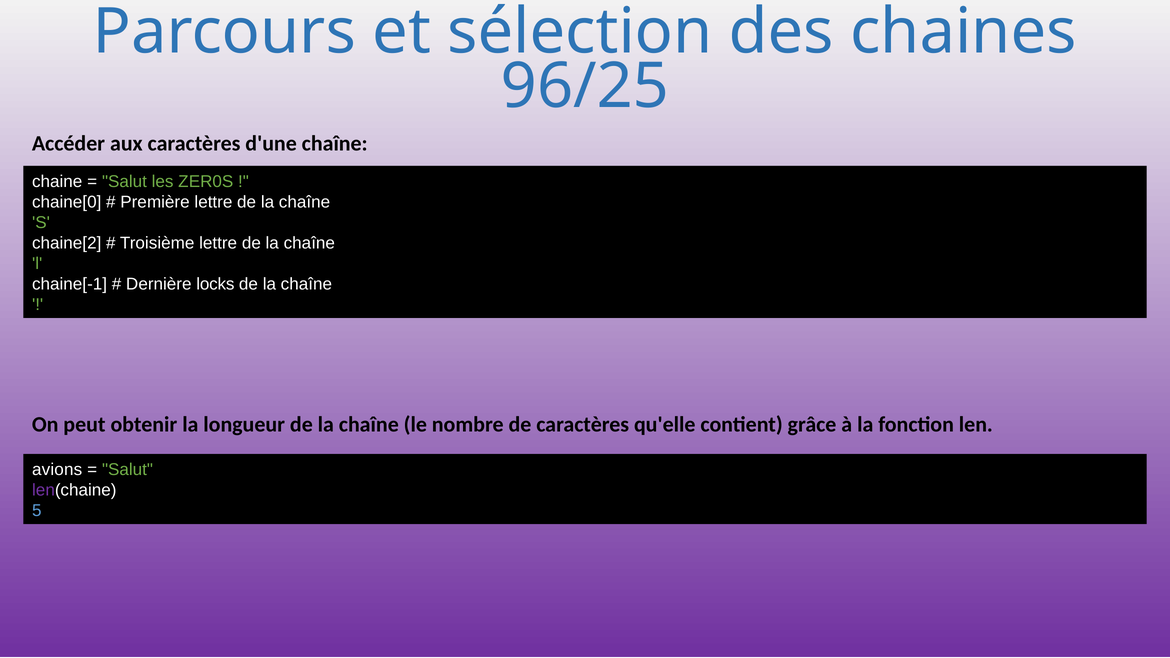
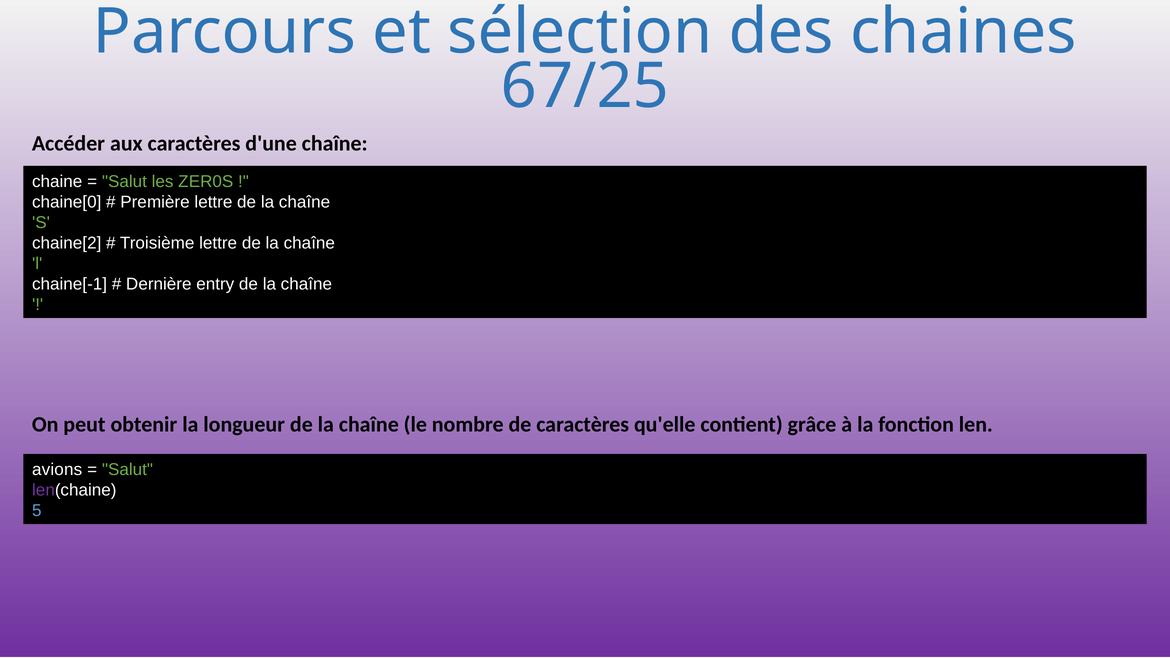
96/25: 96/25 -> 67/25
locks: locks -> entry
